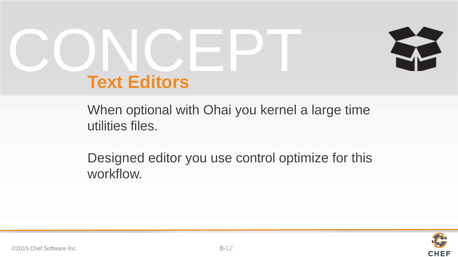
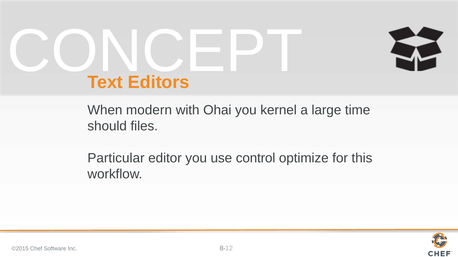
optional: optional -> modern
utilities: utilities -> should
Designed: Designed -> Particular
